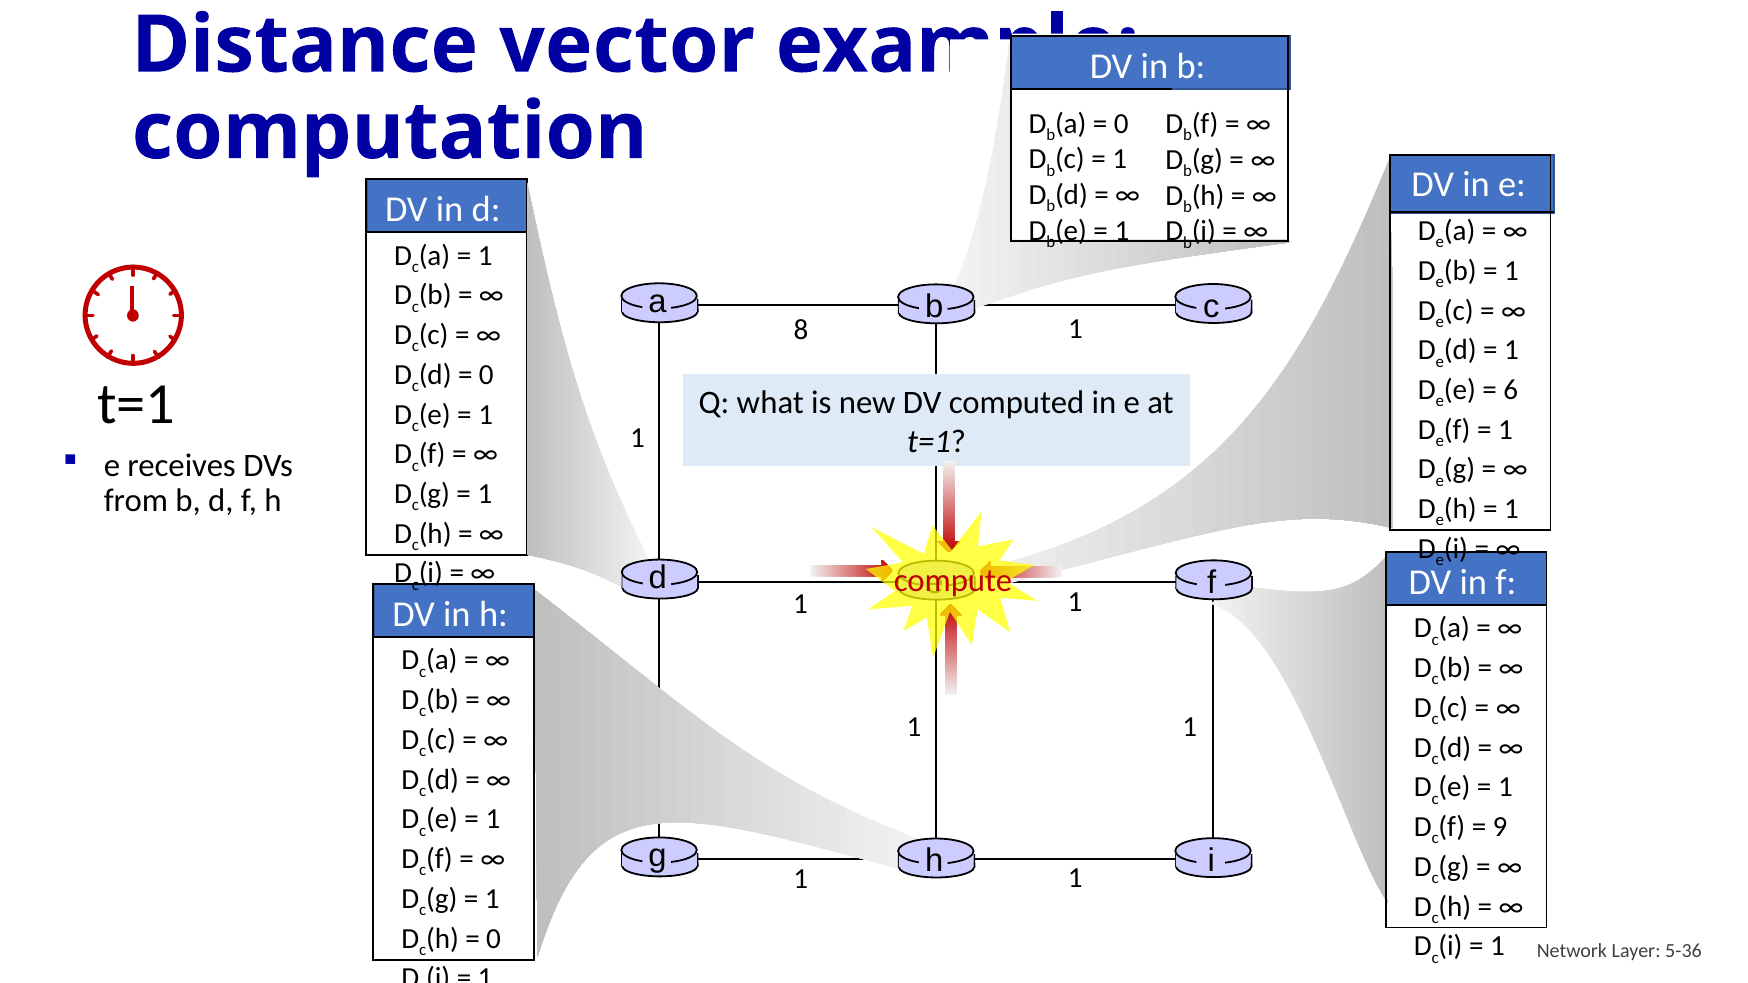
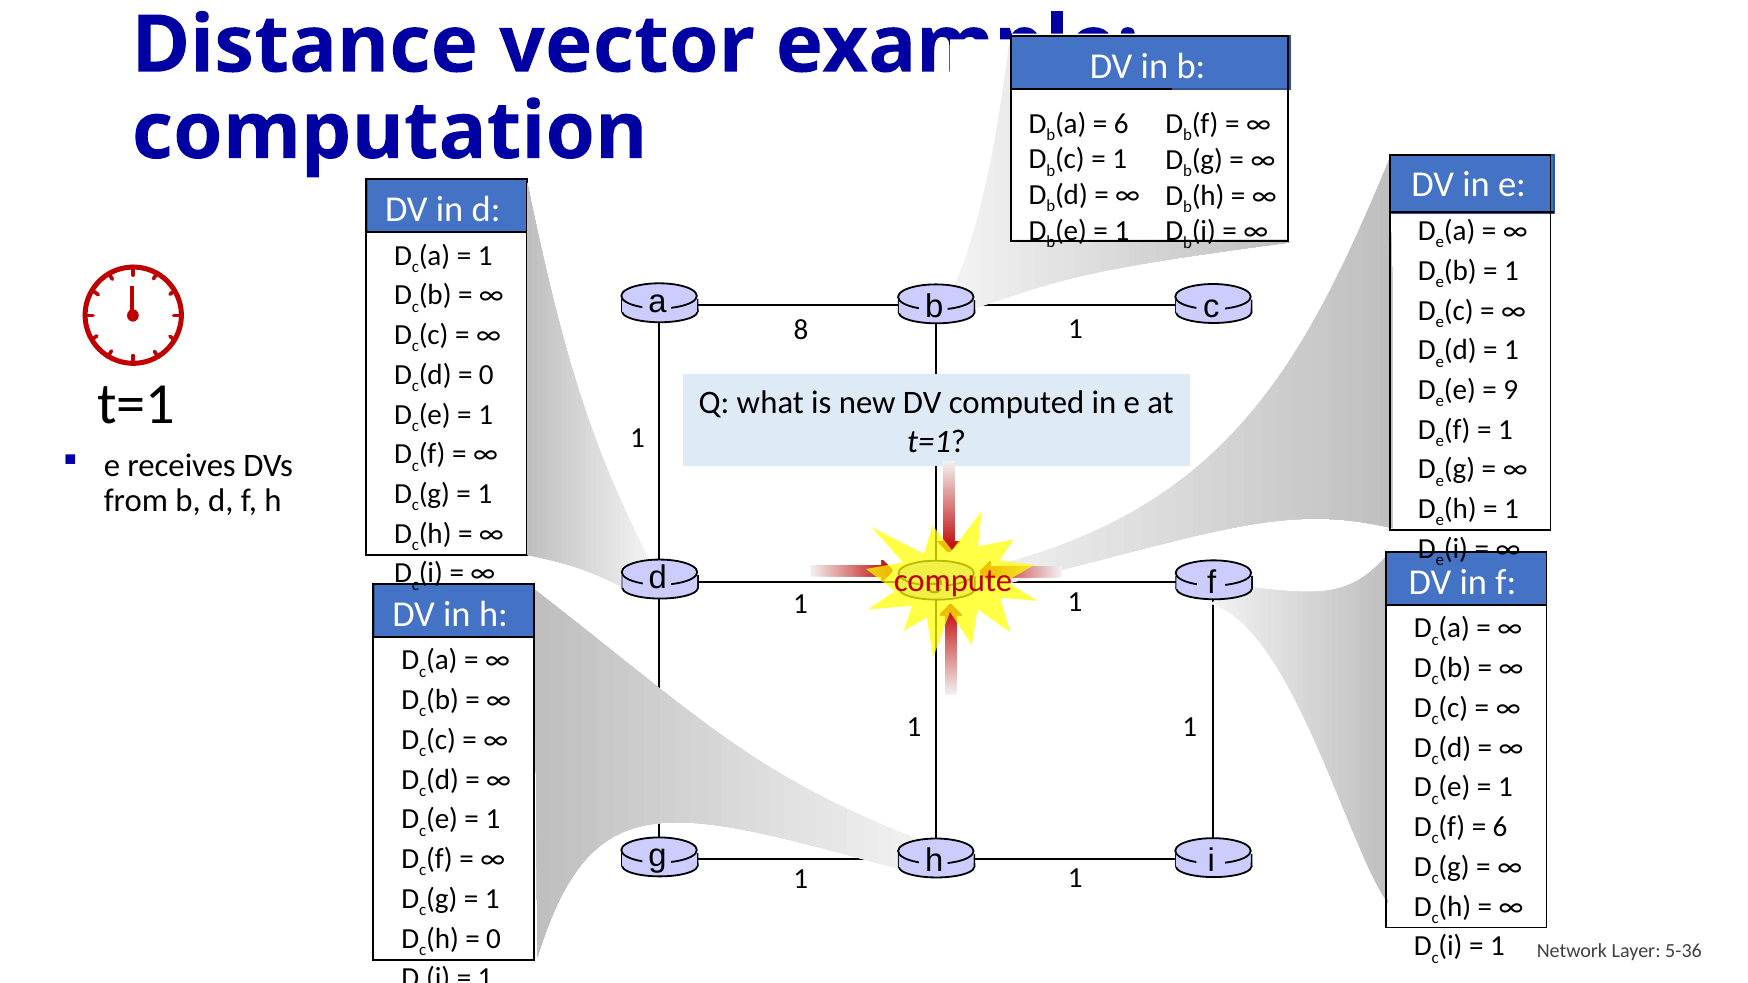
0 at (1121, 124): 0 -> 6
6: 6 -> 9
9 at (1500, 827): 9 -> 6
